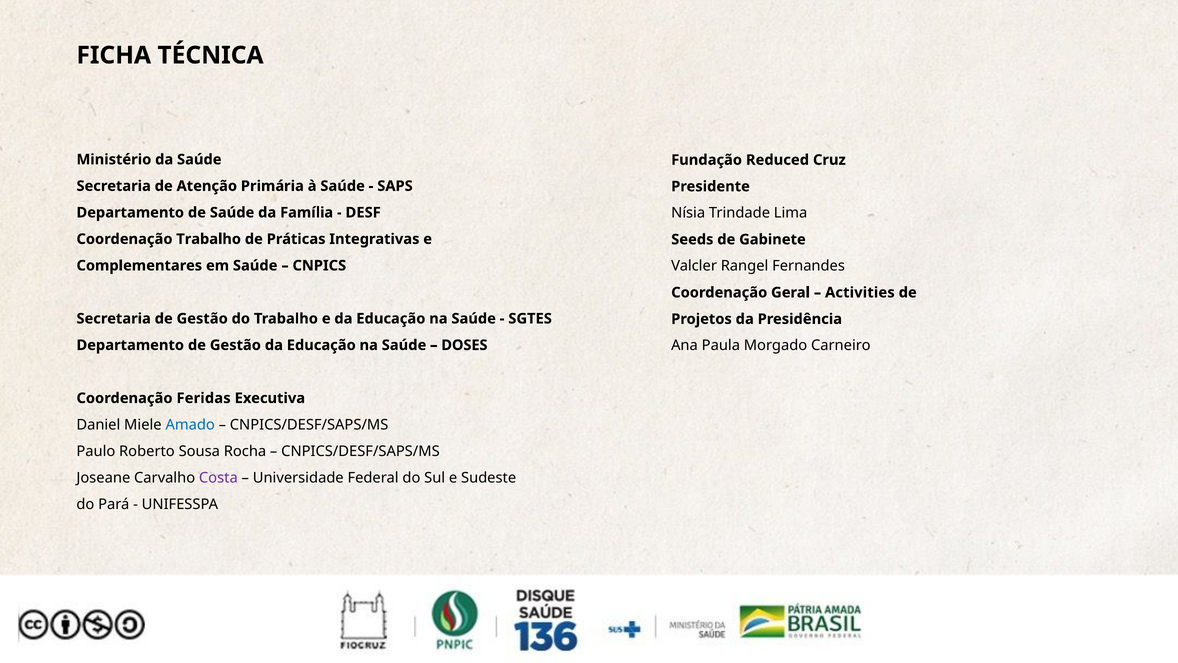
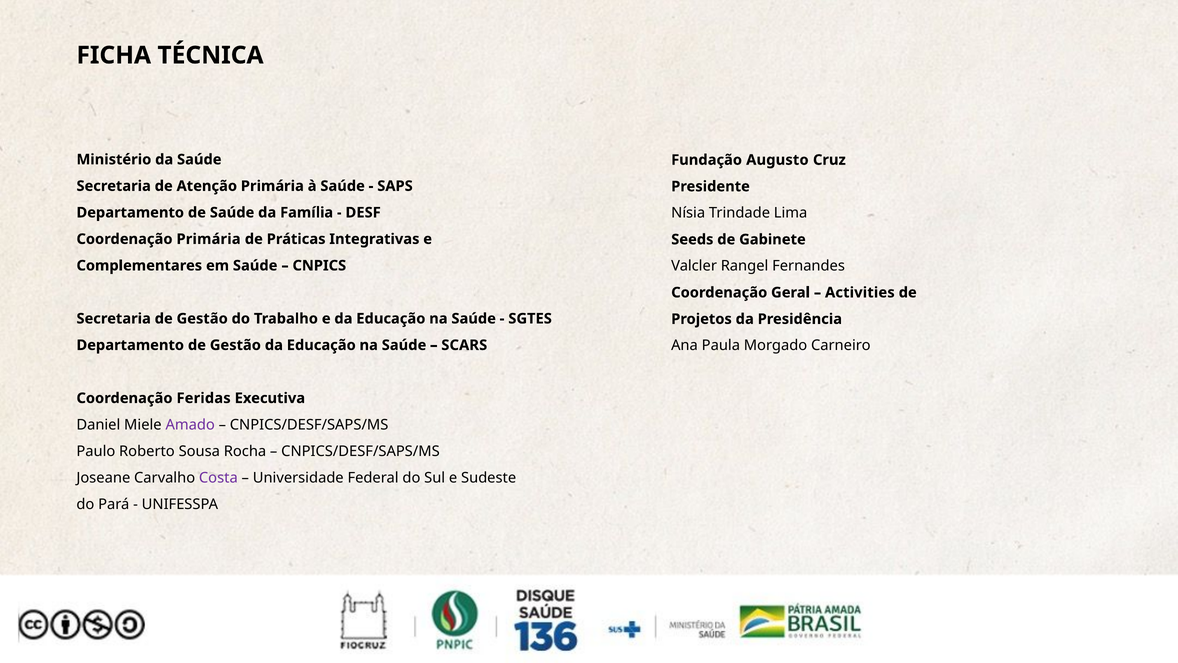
Reduced: Reduced -> Augusto
Coordenação Trabalho: Trabalho -> Primária
DOSES: DOSES -> SCARS
Amado colour: blue -> purple
